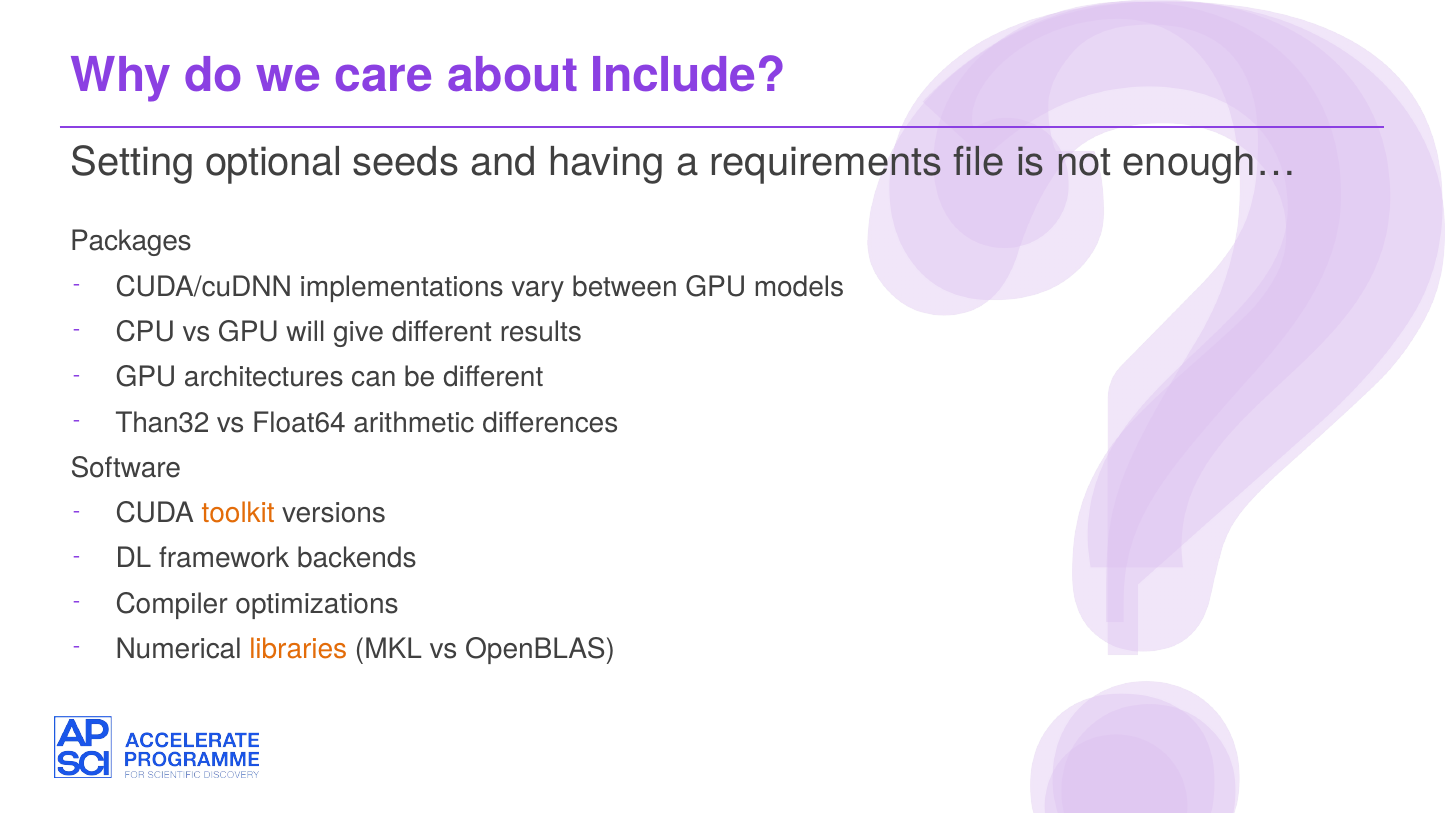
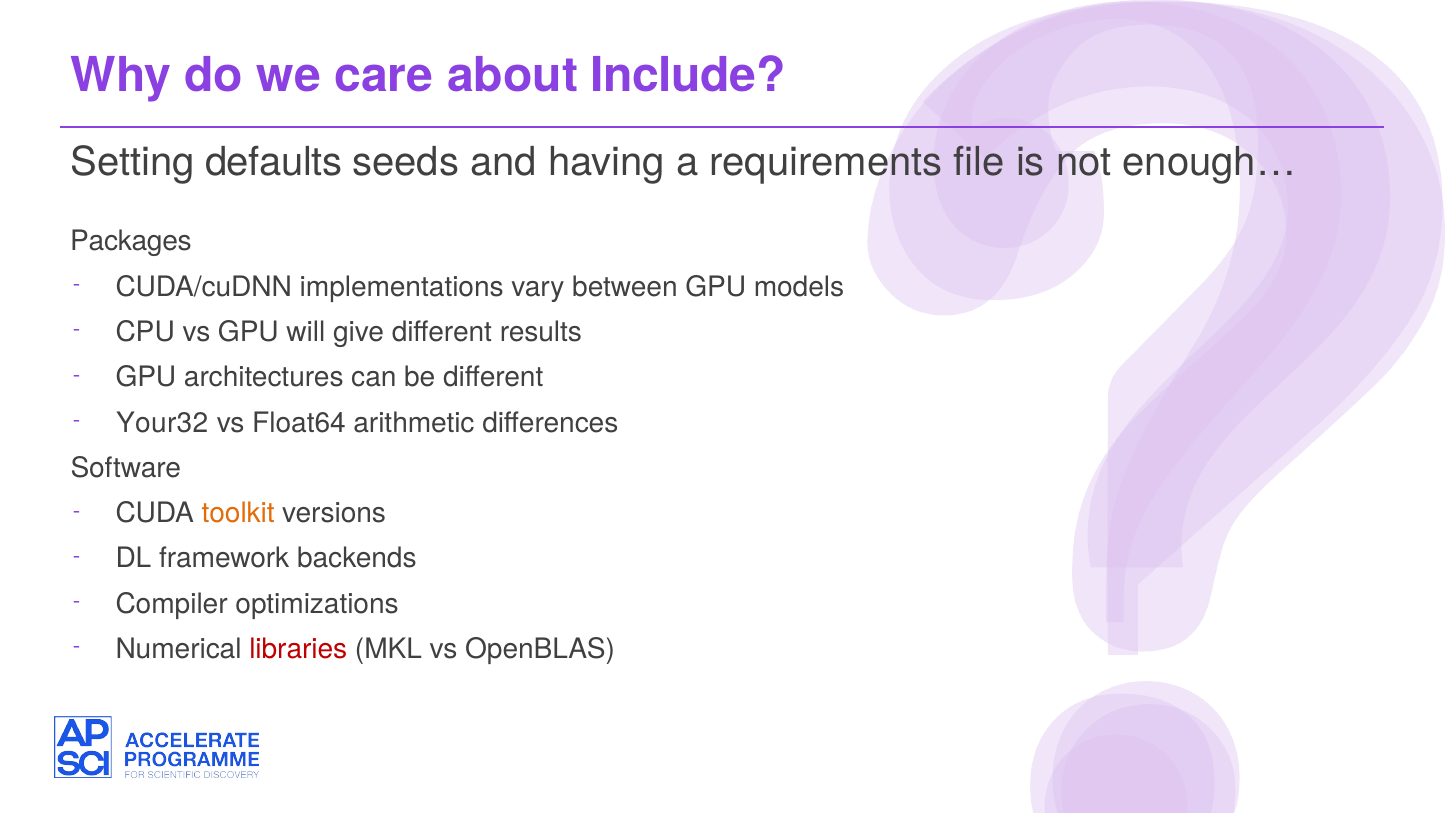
optional: optional -> defaults
Than32: Than32 -> Your32
libraries colour: orange -> red
